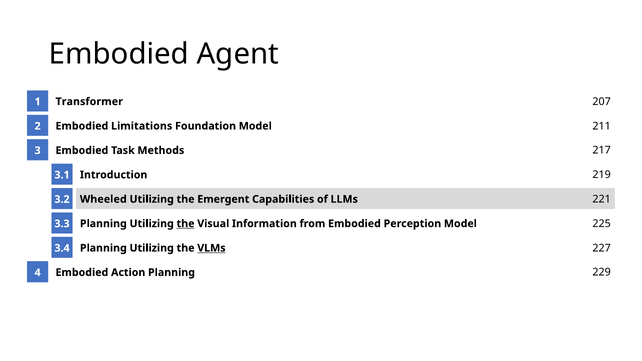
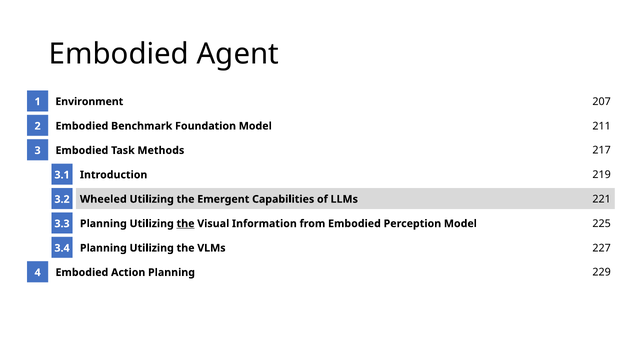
Transformer: Transformer -> Environment
Limitations: Limitations -> Benchmark
VLMs underline: present -> none
